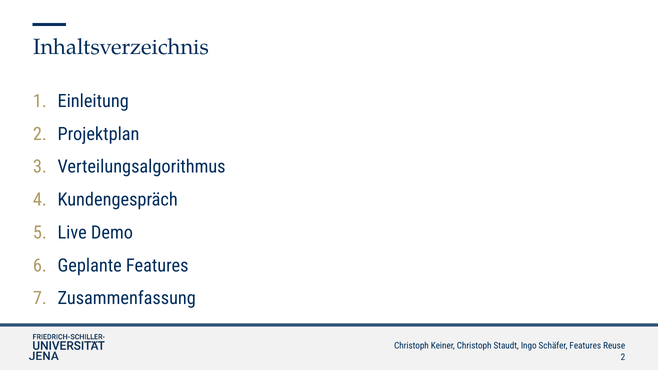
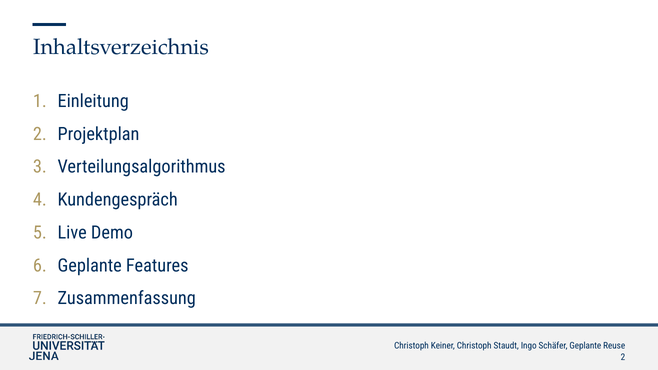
Schäfer Features: Features -> Geplante
